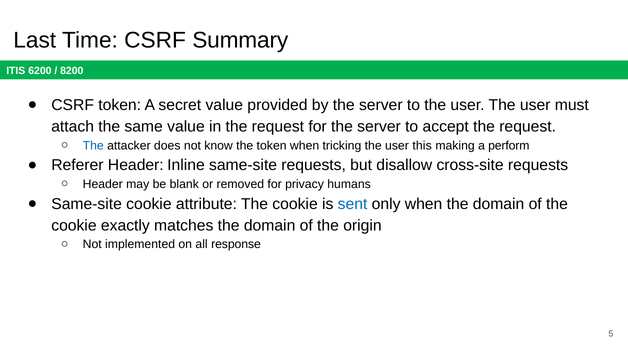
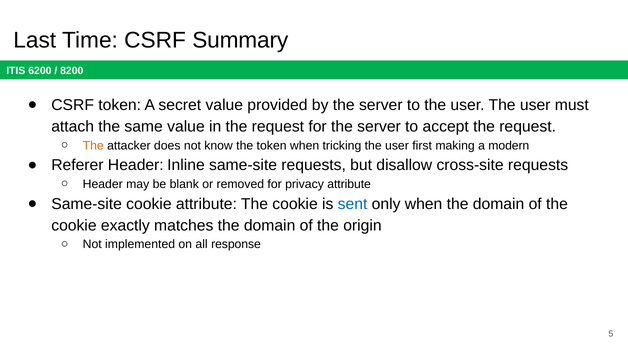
The at (93, 146) colour: blue -> orange
this: this -> first
perform: perform -> modern
privacy humans: humans -> attribute
